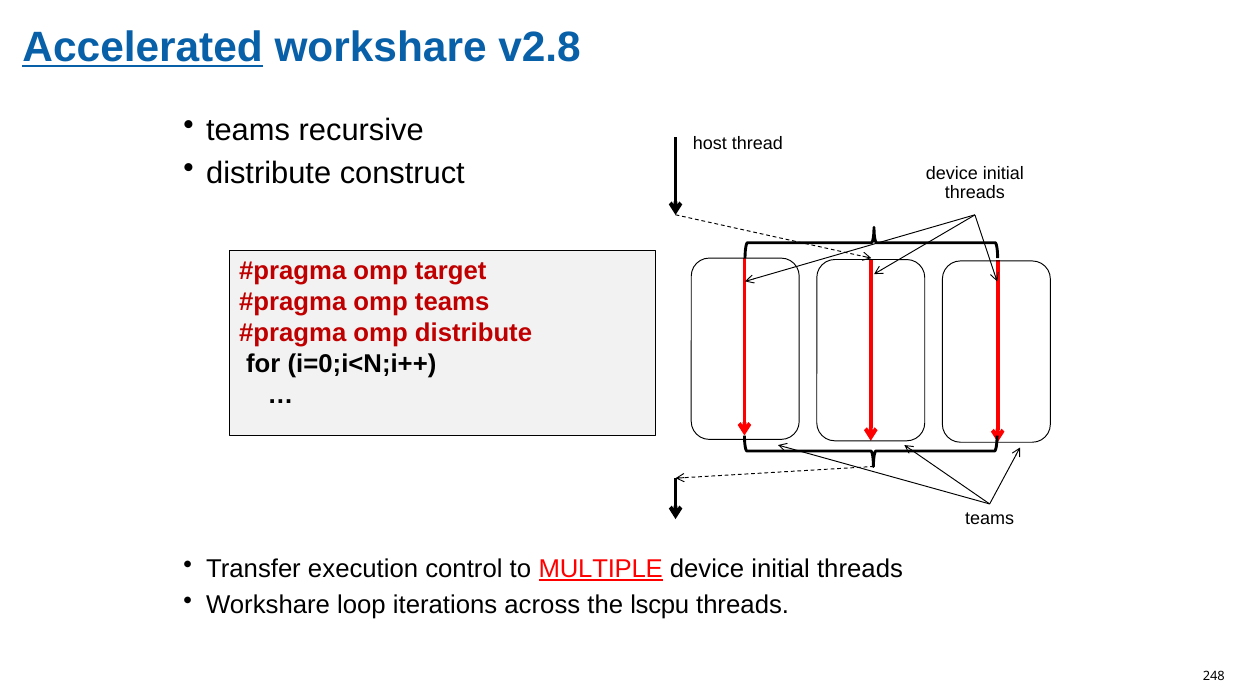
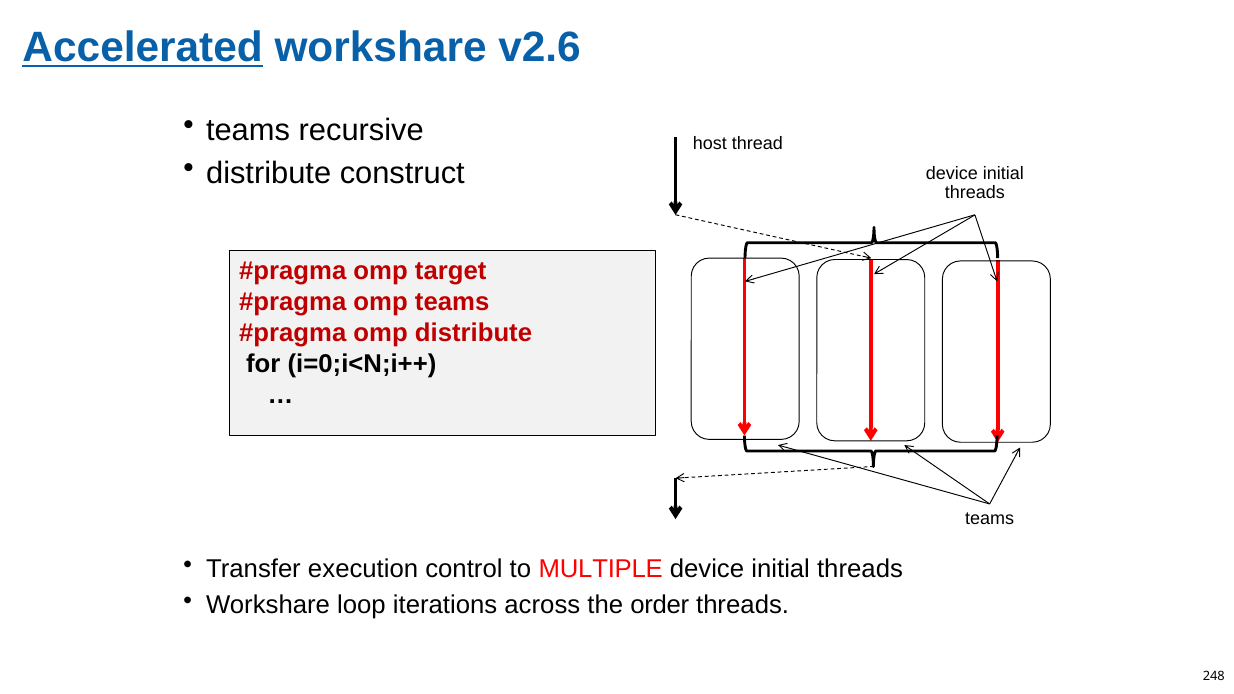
v2.8: v2.8 -> v2.6
MULTIPLE underline: present -> none
lscpu: lscpu -> order
